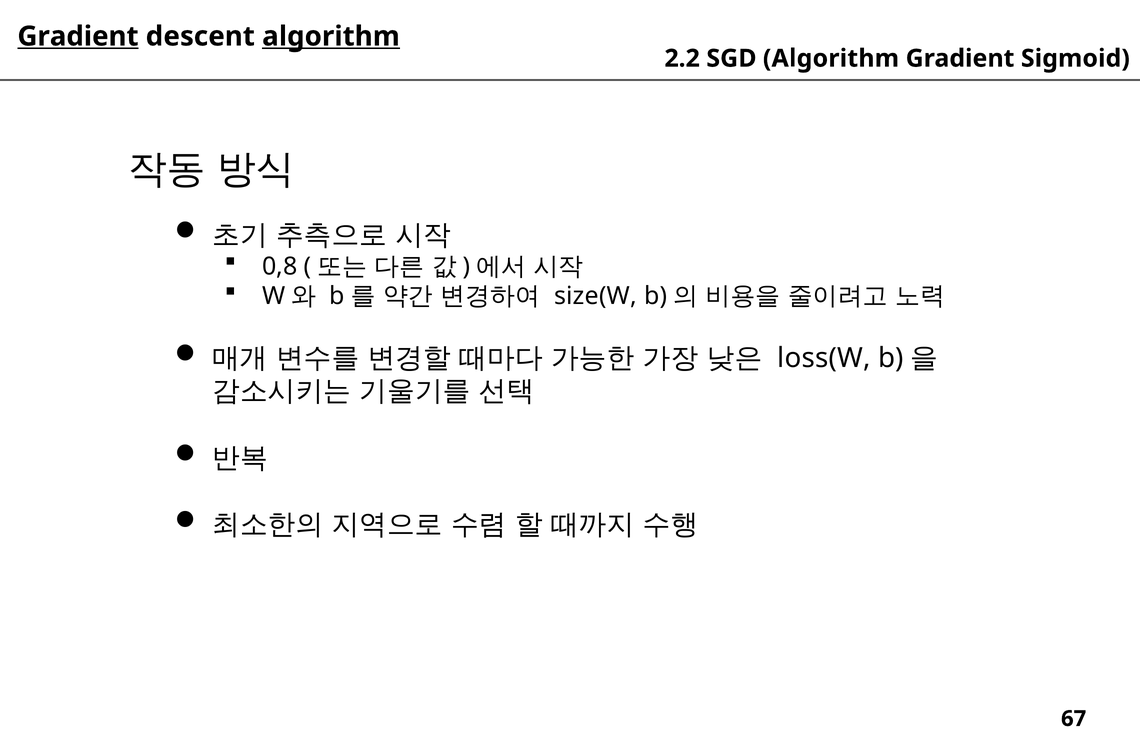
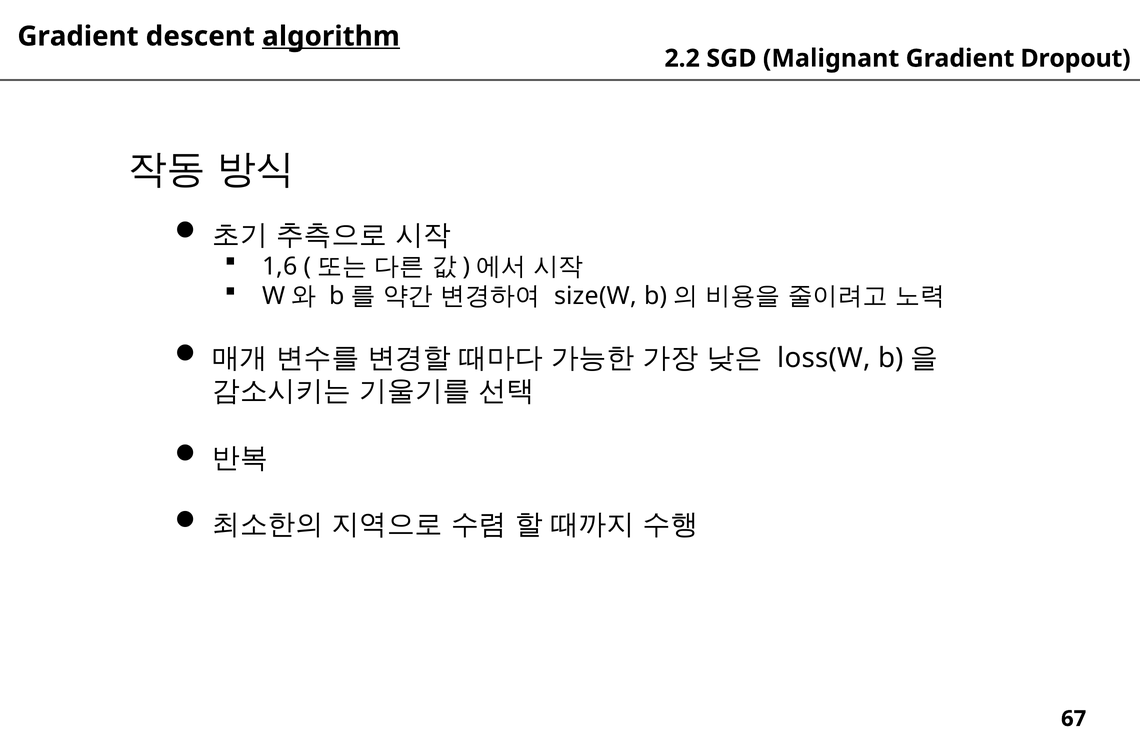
Gradient at (78, 36) underline: present -> none
SGD Algorithm: Algorithm -> Malignant
Sigmoid: Sigmoid -> Dropout
0,8: 0,8 -> 1,6
